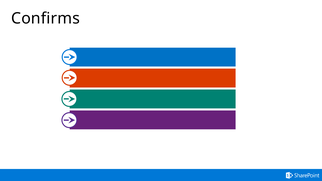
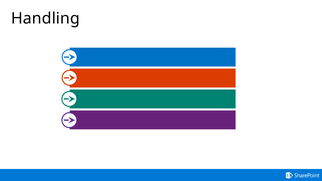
Confirms: Confirms -> Handling
